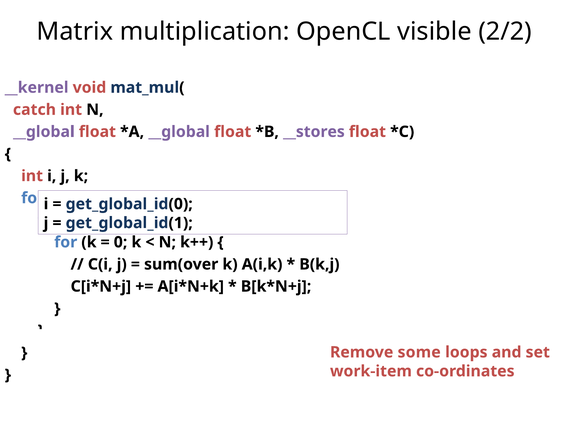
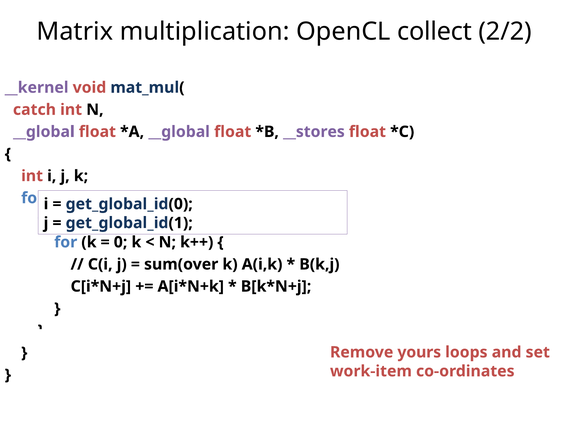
visible: visible -> collect
some: some -> yours
